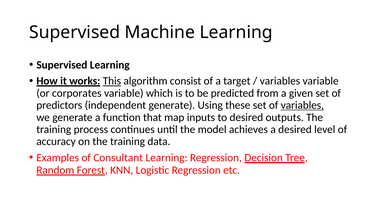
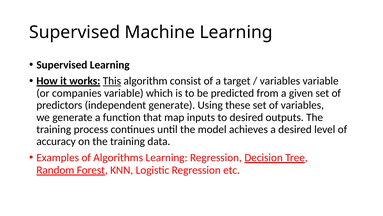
corporates: corporates -> companies
variables at (302, 105) underline: present -> none
Consultant: Consultant -> Algorithms
